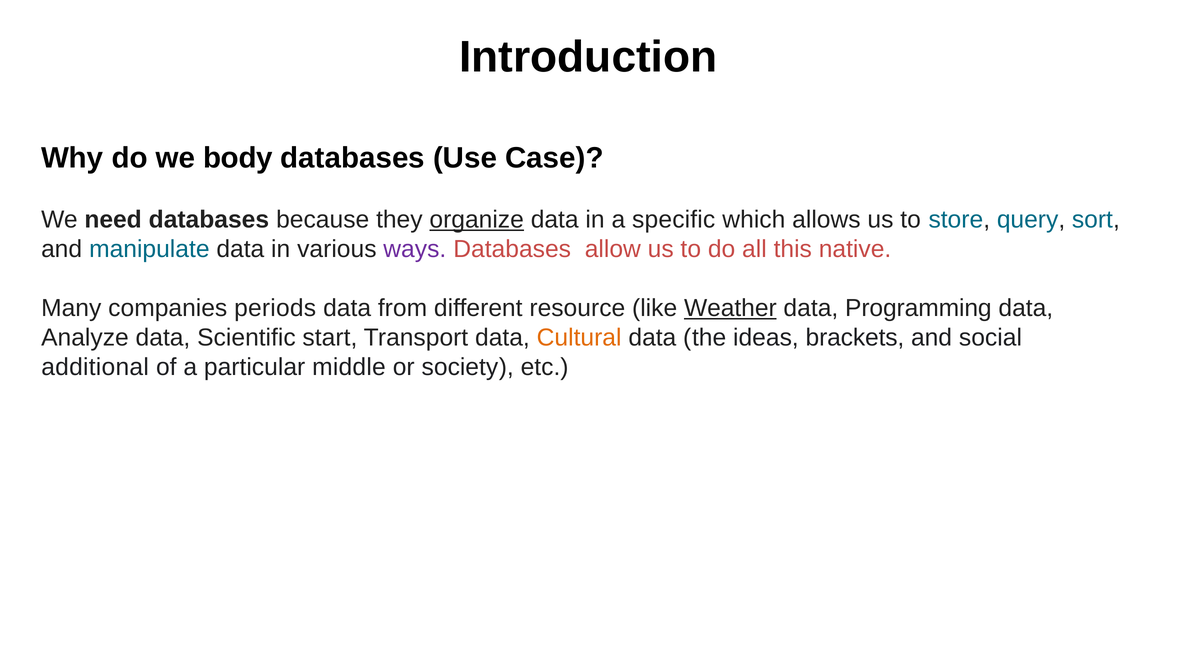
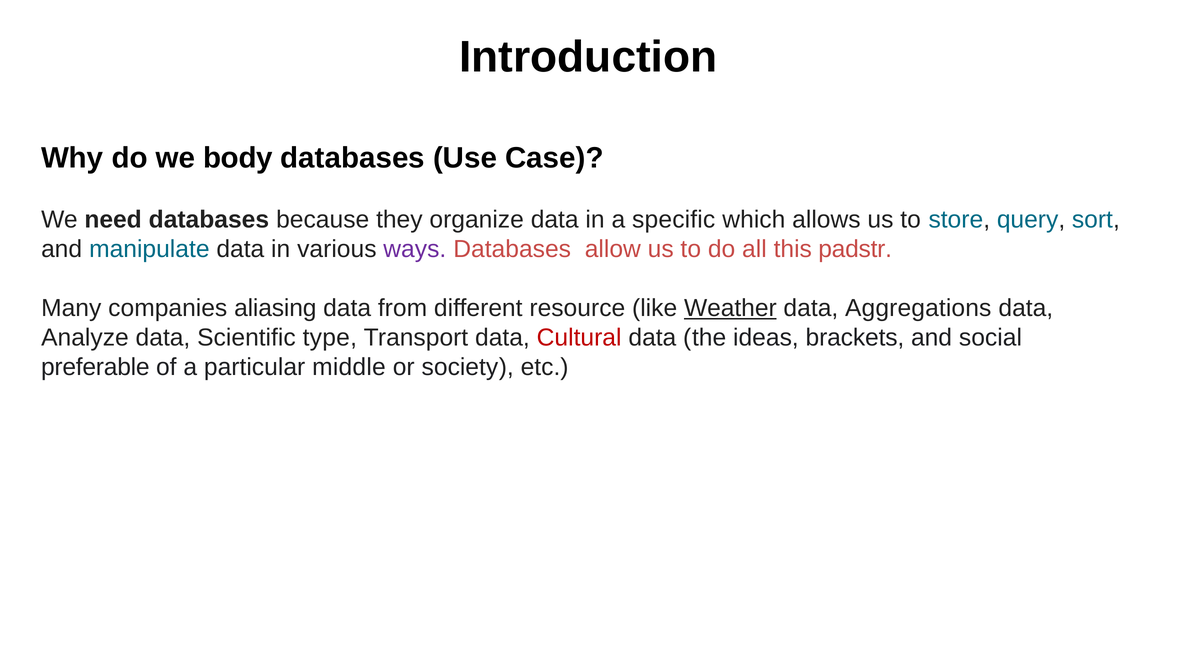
organize underline: present -> none
native: native -> padstr
periods: periods -> aliasing
Programming: Programming -> Aggregations
start: start -> type
Cultural colour: orange -> red
additional: additional -> preferable
